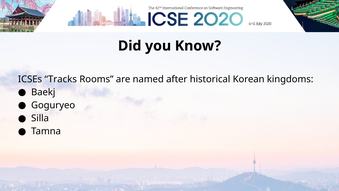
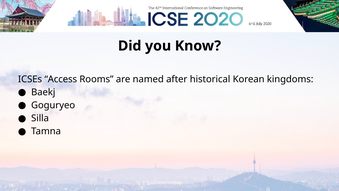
Tracks: Tracks -> Access
